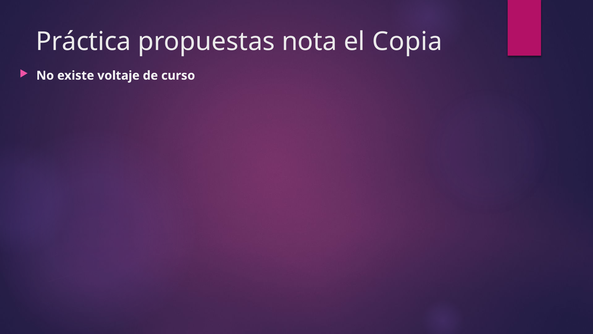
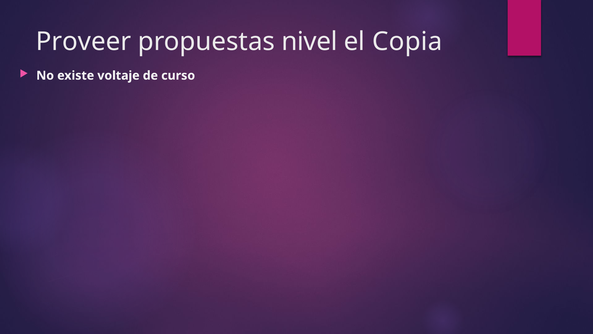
Práctica: Práctica -> Proveer
nota: nota -> nivel
